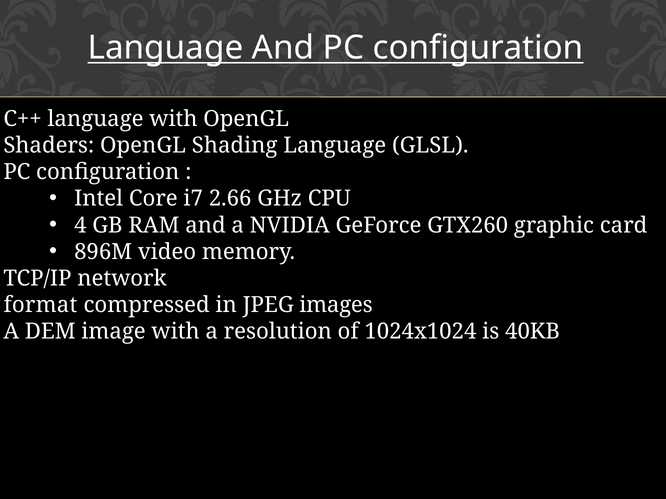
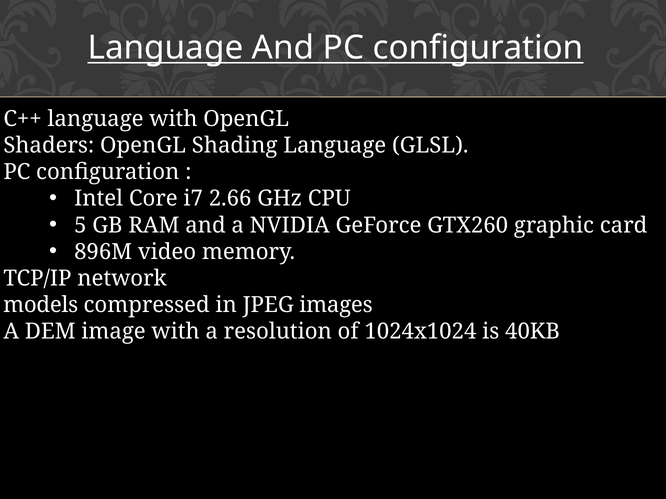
4: 4 -> 5
format: format -> models
